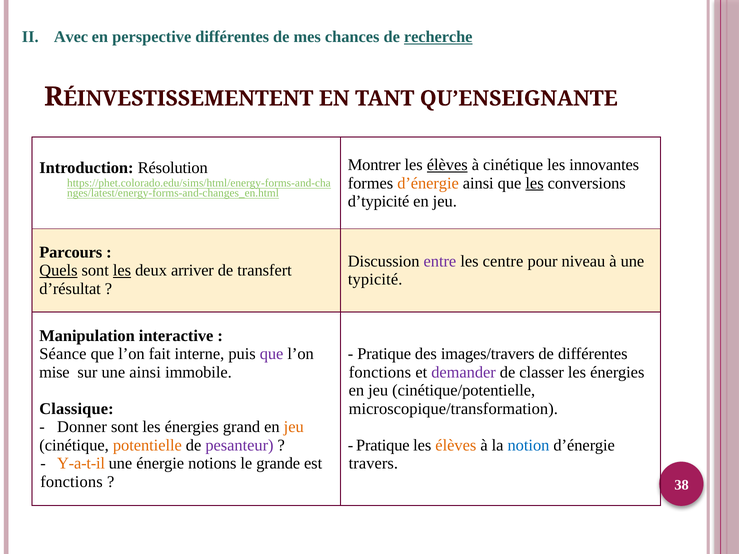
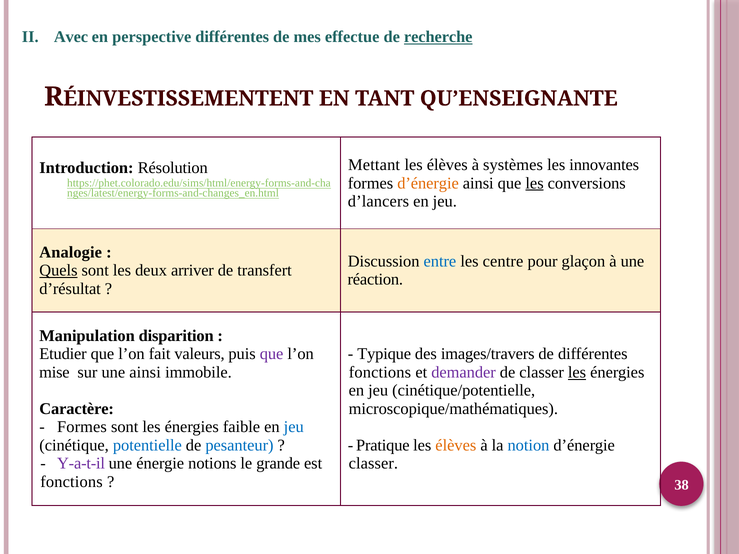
chances: chances -> effectue
Montrer: Montrer -> Mettant
élèves at (447, 165) underline: present -> none
à cinétique: cinétique -> systèmes
d’typicité: d’typicité -> d’lancers
Parcours: Parcours -> Analogie
entre colour: purple -> blue
niveau: niveau -> glaçon
les at (122, 271) underline: present -> none
typicité: typicité -> réaction
interactive: interactive -> disparition
Séance: Séance -> Etudier
interne: interne -> valeurs
Pratique at (384, 354): Pratique -> Typique
les at (577, 372) underline: none -> present
Classique: Classique -> Caractère
microscopique/transformation: microscopique/transformation -> microscopique/mathématiques
Donner at (82, 427): Donner -> Formes
grand: grand -> faible
jeu at (294, 427) colour: orange -> blue
potentielle colour: orange -> blue
pesanteur colour: purple -> blue
Y-a-t-il colour: orange -> purple
travers at (373, 464): travers -> classer
